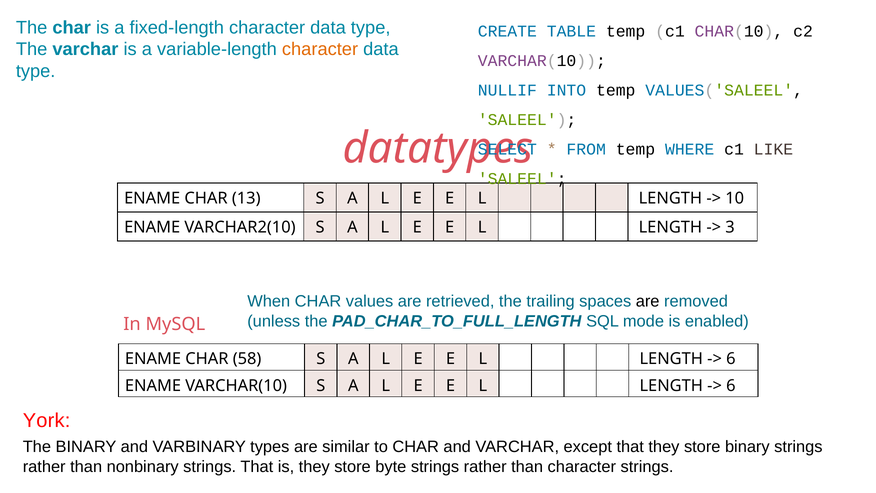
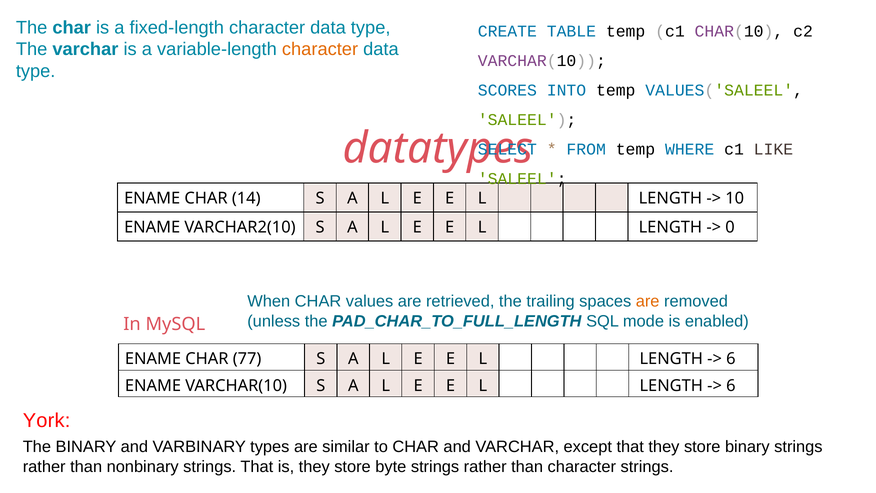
NULLIF: NULLIF -> SCORES
13: 13 -> 14
3: 3 -> 0
are at (648, 301) colour: black -> orange
58: 58 -> 77
